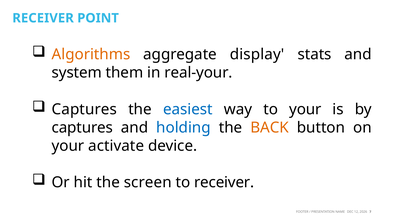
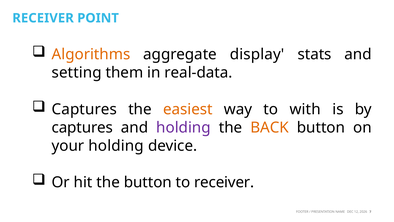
system: system -> setting
real-your: real-your -> real-data
easiest colour: blue -> orange
to your: your -> with
holding at (183, 127) colour: blue -> purple
your activate: activate -> holding
the screen: screen -> button
